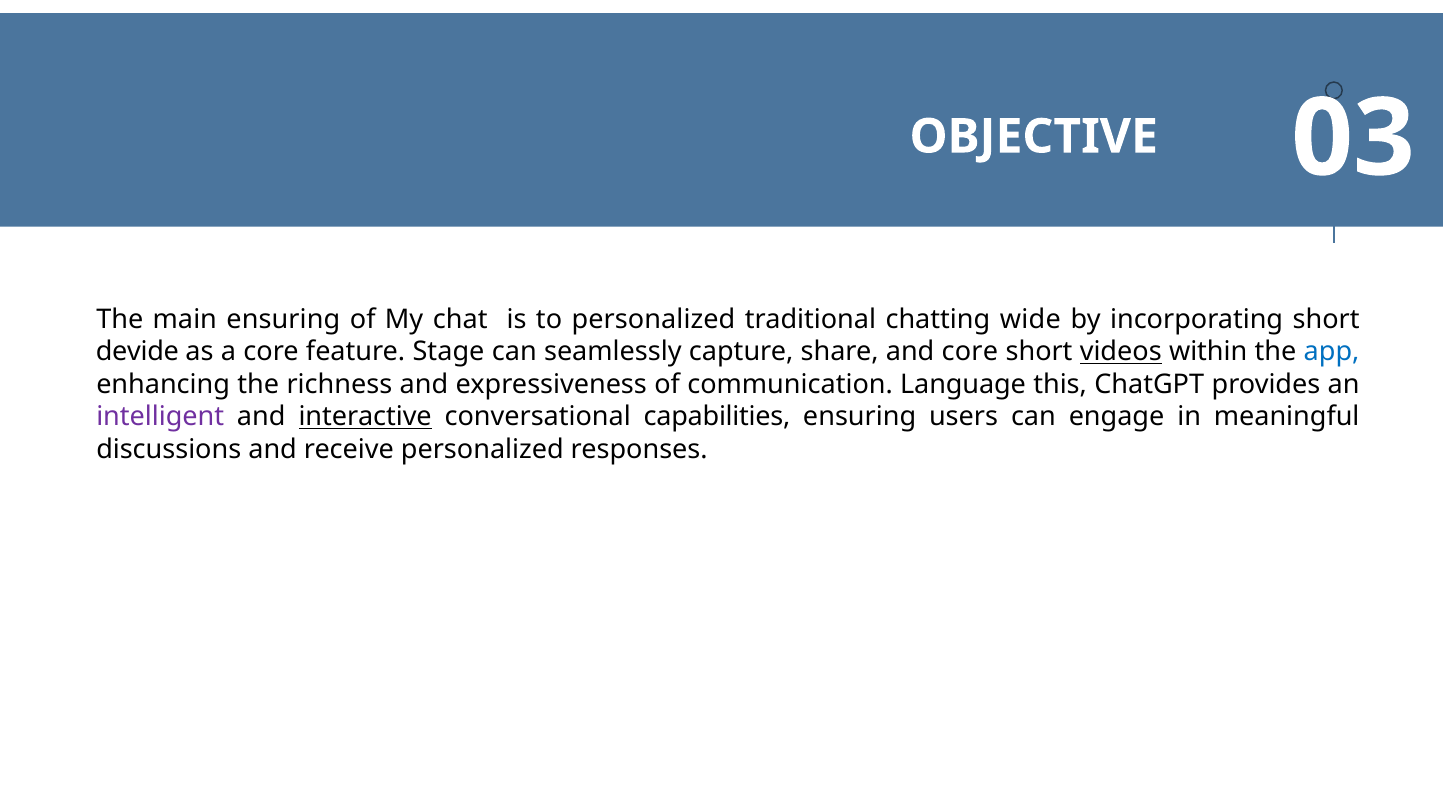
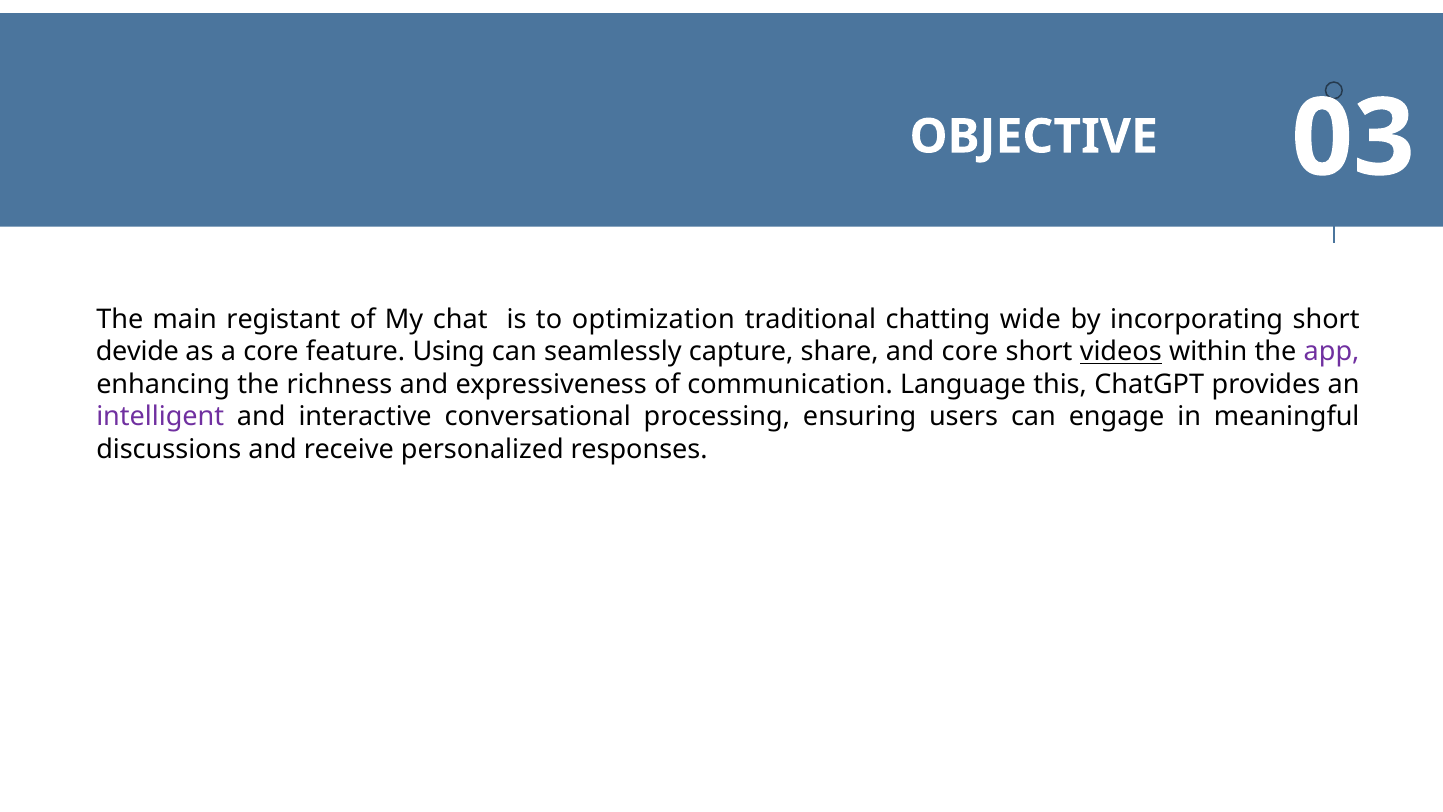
main ensuring: ensuring -> registant
to personalized: personalized -> optimization
Stage: Stage -> Using
app colour: blue -> purple
interactive underline: present -> none
capabilities: capabilities -> processing
